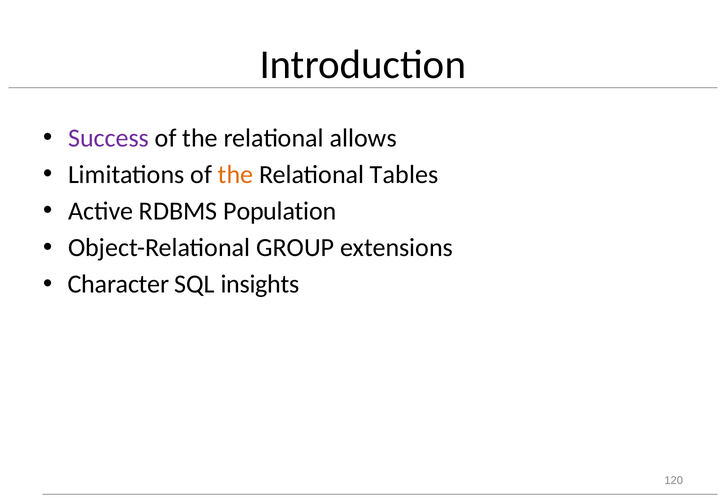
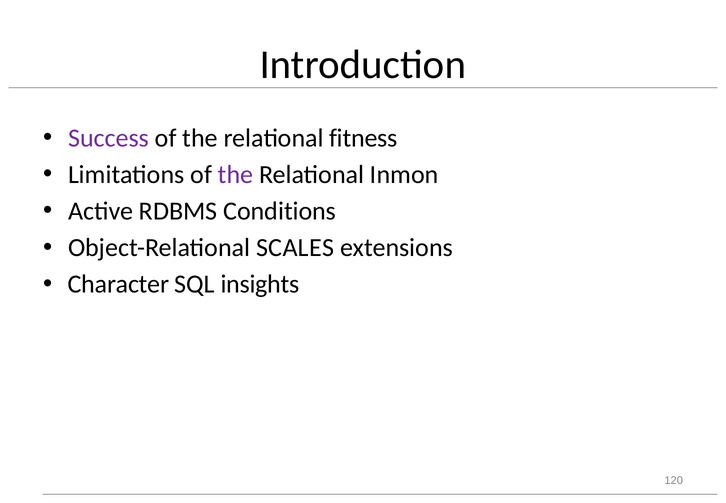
allows: allows -> fitness
the at (236, 175) colour: orange -> purple
Tables: Tables -> Inmon
Population: Population -> Conditions
GROUP: GROUP -> SCALES
